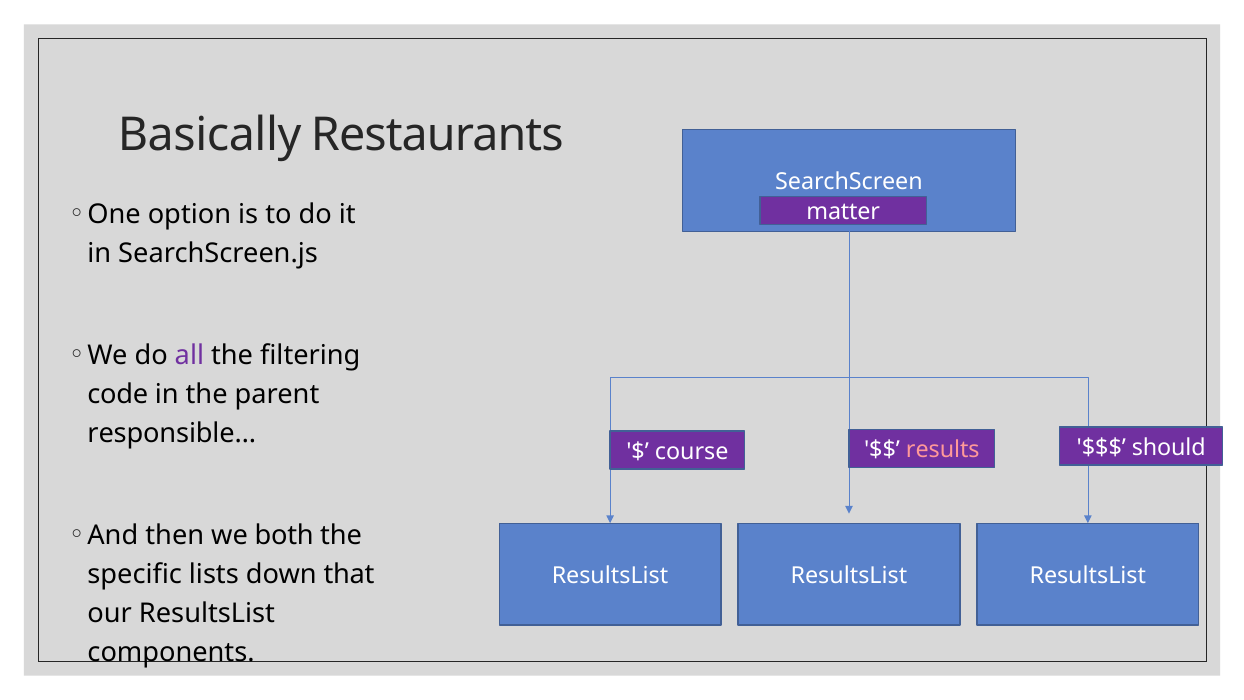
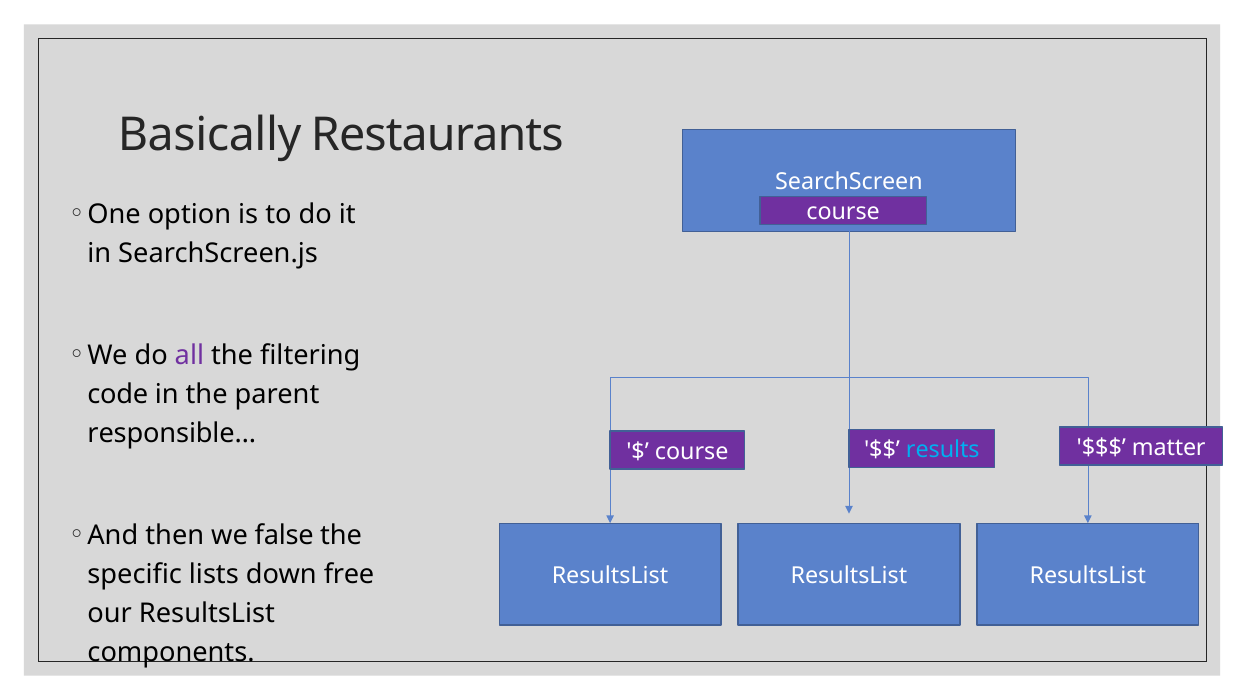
matter at (843, 212): matter -> course
results colour: pink -> light blue
should: should -> matter
both: both -> false
that: that -> free
